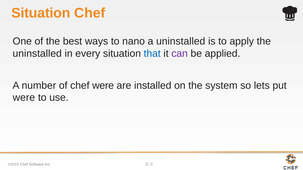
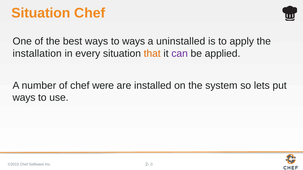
to nano: nano -> ways
uninstalled at (37, 54): uninstalled -> installation
that colour: blue -> orange
were at (24, 98): were -> ways
